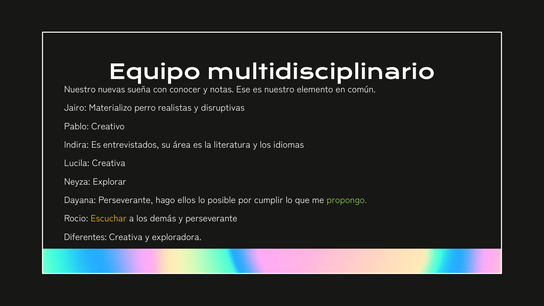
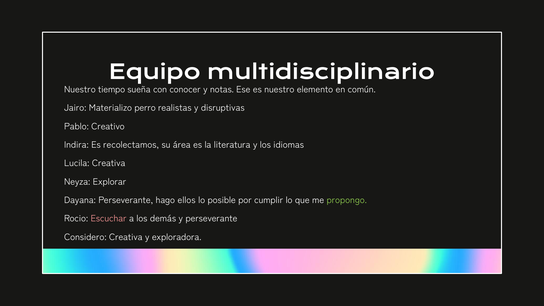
nuevas: nuevas -> tiempo
entrevistados: entrevistados -> recolectamos
Escuchar colour: yellow -> pink
Diferentes: Diferentes -> Considero
